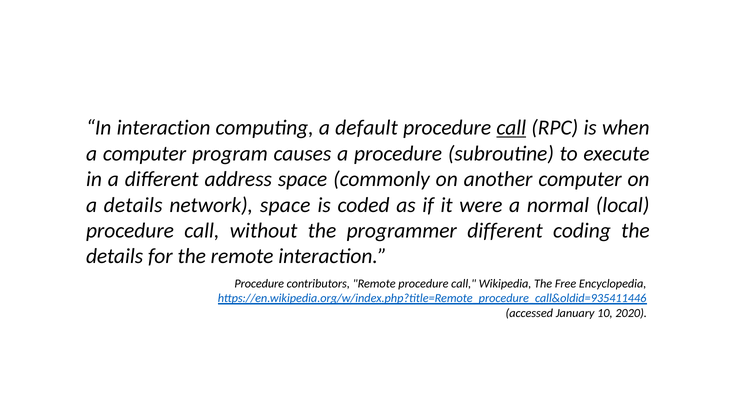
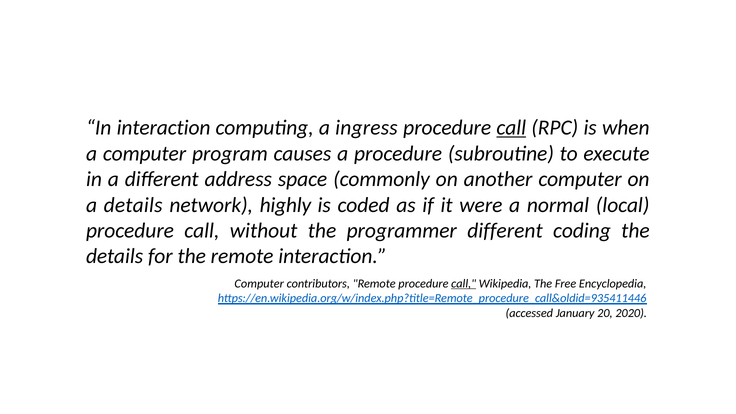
default: default -> ingress
network space: space -> highly
Procedure at (259, 284): Procedure -> Computer
call at (464, 284) underline: none -> present
10: 10 -> 20
